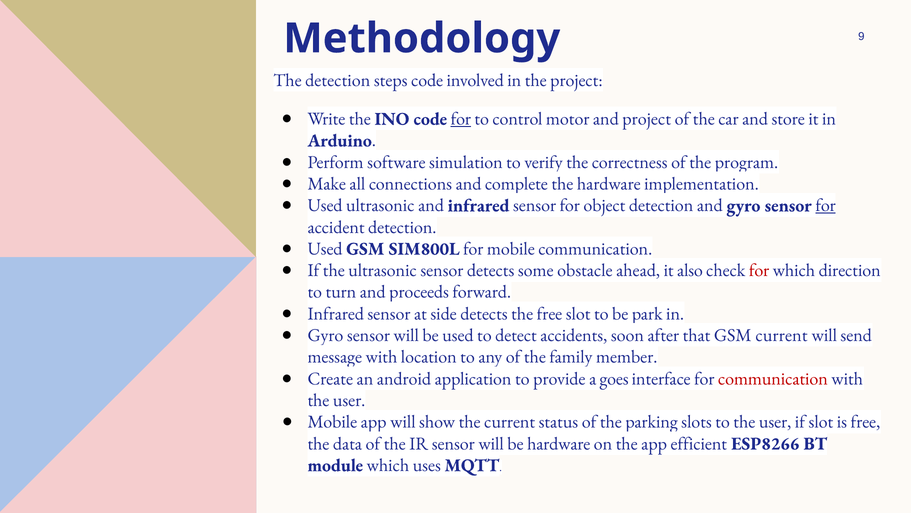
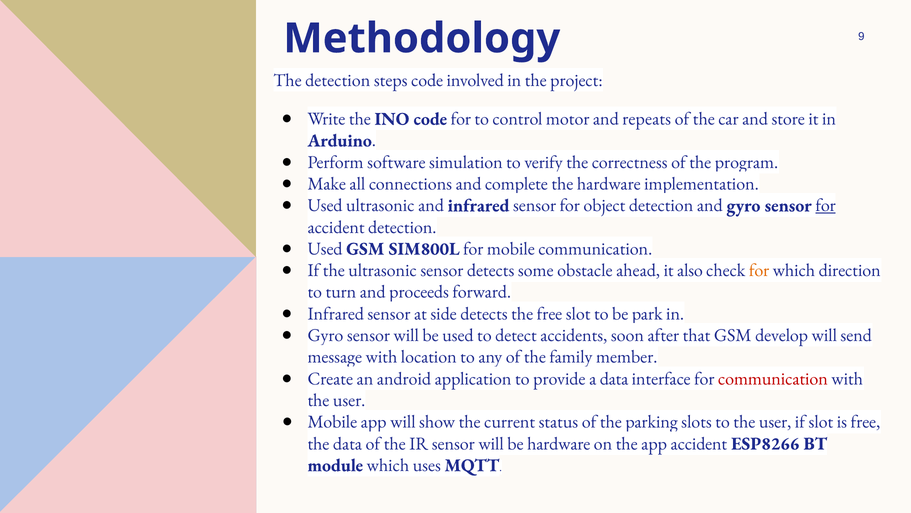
for at (461, 119) underline: present -> none
and project: project -> repeats
for at (759, 270) colour: red -> orange
GSM current: current -> develop
a goes: goes -> data
app efficient: efficient -> accident
